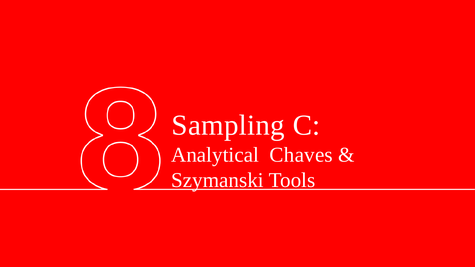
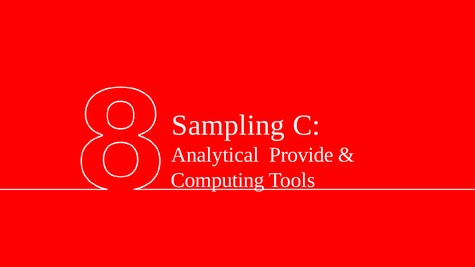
Chaves: Chaves -> Provide
Szymanski: Szymanski -> Computing
